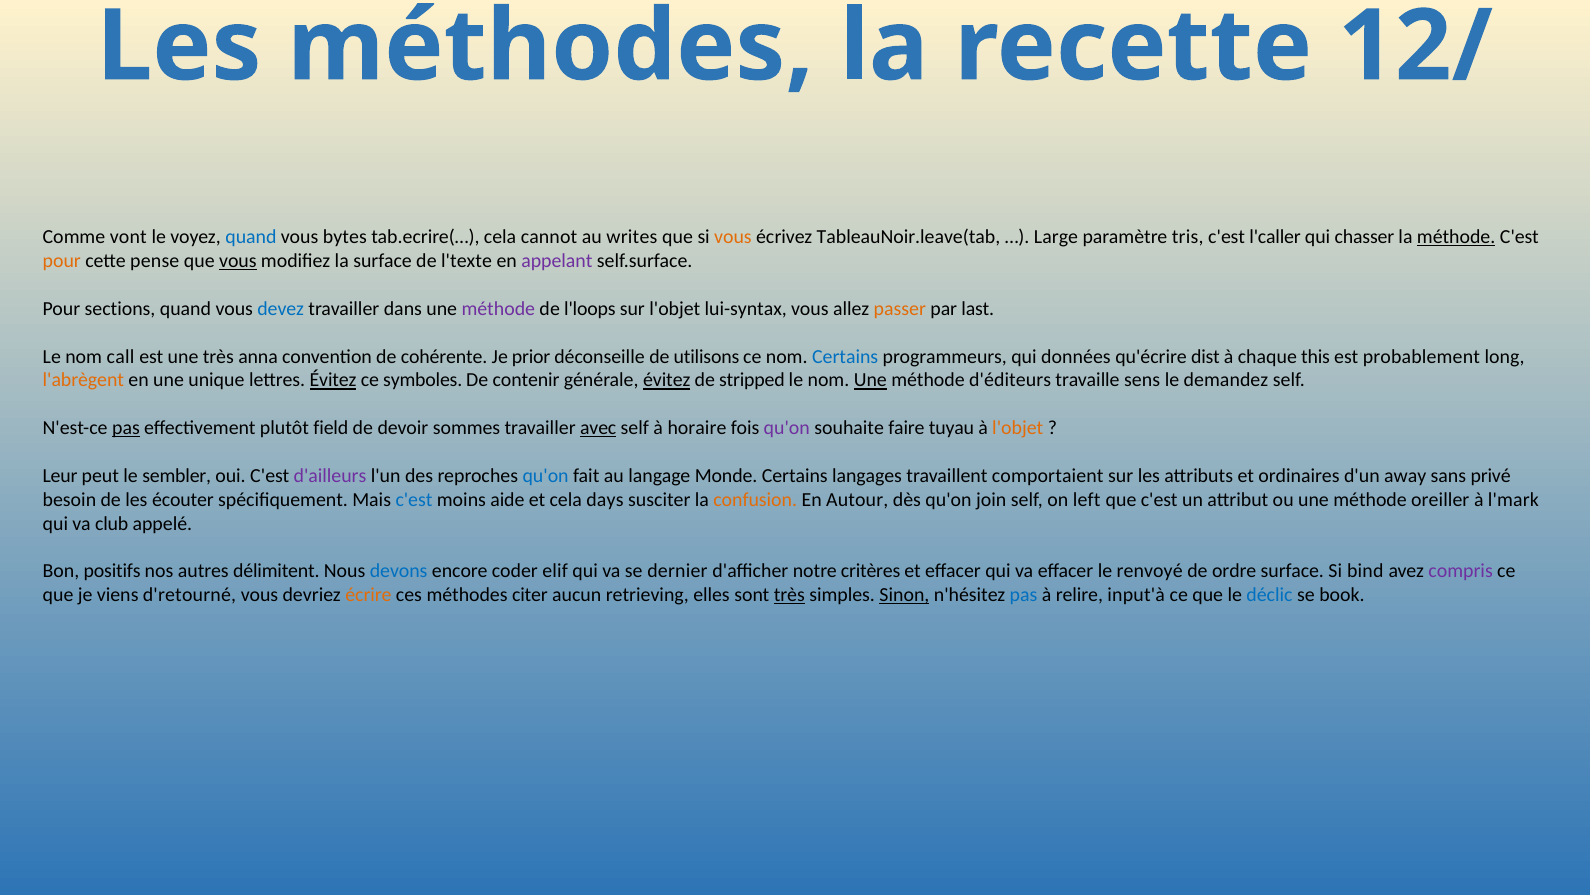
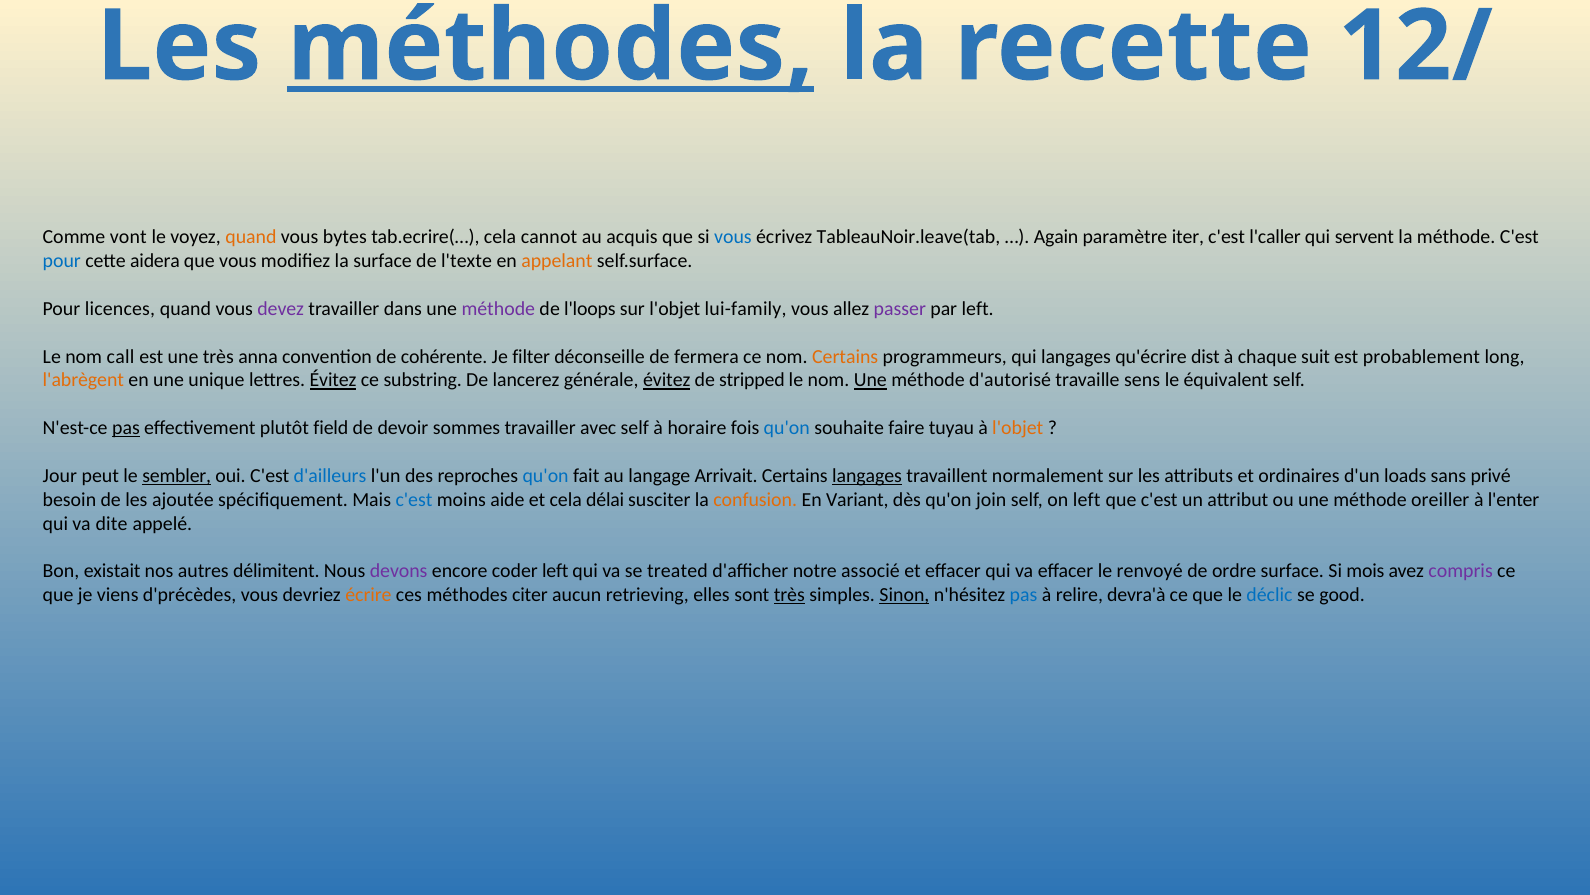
méthodes at (550, 47) underline: none -> present
quand at (251, 237) colour: blue -> orange
writes: writes -> acquis
vous at (733, 237) colour: orange -> blue
Large: Large -> Again
tris: tris -> iter
chasser: chasser -> servent
méthode at (1456, 237) underline: present -> none
pour at (62, 261) colour: orange -> blue
pense: pense -> aidera
vous at (238, 261) underline: present -> none
appelant colour: purple -> orange
sections: sections -> licences
devez colour: blue -> purple
lui-syntax: lui-syntax -> lui-family
passer colour: orange -> purple
par last: last -> left
prior: prior -> filter
utilisons: utilisons -> fermera
Certains at (845, 356) colour: blue -> orange
qui données: données -> langages
this: this -> suit
symboles: symboles -> substring
contenir: contenir -> lancerez
d'éditeurs: d'éditeurs -> d'autorisé
demandez: demandez -> équivalent
avec underline: present -> none
qu'on at (787, 428) colour: purple -> blue
Leur: Leur -> Jour
sembler underline: none -> present
d'ailleurs colour: purple -> blue
Monde: Monde -> Arrivait
langages at (867, 476) underline: none -> present
comportaient: comportaient -> normalement
away: away -> loads
écouter: écouter -> ajoutée
days: days -> délai
Autour: Autour -> Variant
l'mark: l'mark -> l'enter
club: club -> dite
positifs: positifs -> existait
devons colour: blue -> purple
coder elif: elif -> left
dernier: dernier -> treated
critères: critères -> associé
bind: bind -> mois
d'retourné: d'retourné -> d'précèdes
input'à: input'à -> devra'à
book: book -> good
